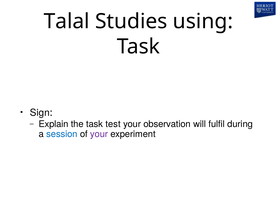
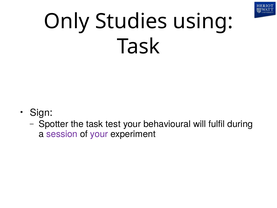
Talal: Talal -> Only
Explain: Explain -> Spotter
observation: observation -> behavioural
session colour: blue -> purple
